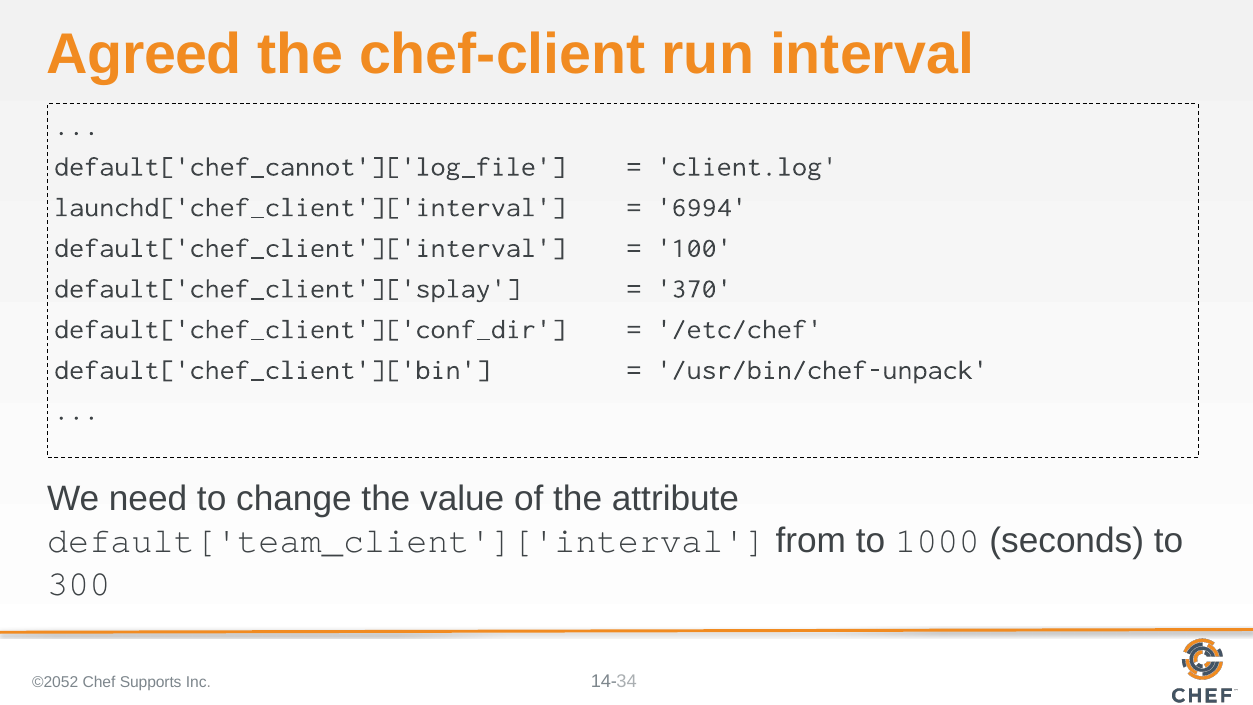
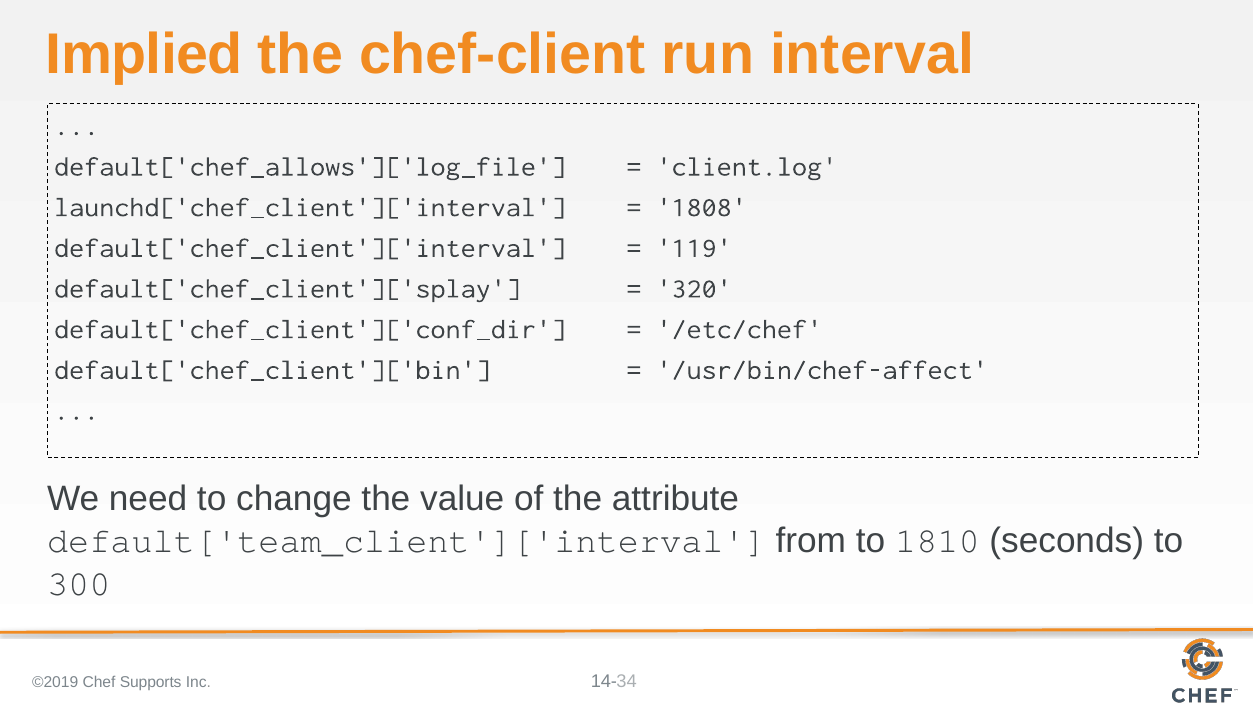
Agreed: Agreed -> Implied
default['chef_cannot']['log_file: default['chef_cannot']['log_file -> default['chef_allows']['log_file
6994: 6994 -> 1808
100: 100 -> 119
370: 370 -> 320
/usr/bin/chef-unpack: /usr/bin/chef-unpack -> /usr/bin/chef-affect
1000: 1000 -> 1810
©2052: ©2052 -> ©2019
